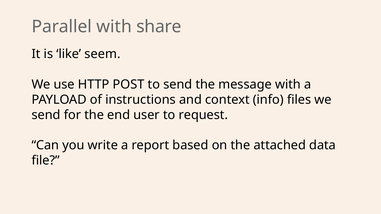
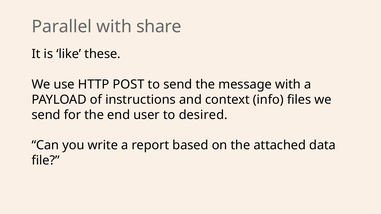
seem: seem -> these
request: request -> desired
